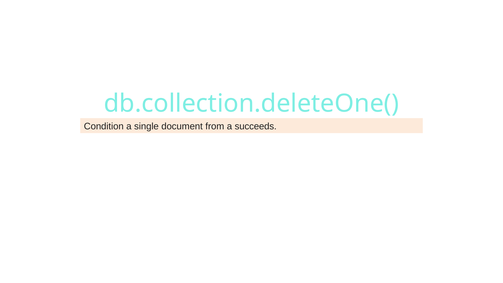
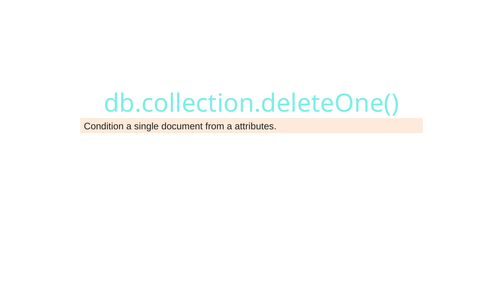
succeeds: succeeds -> attributes
